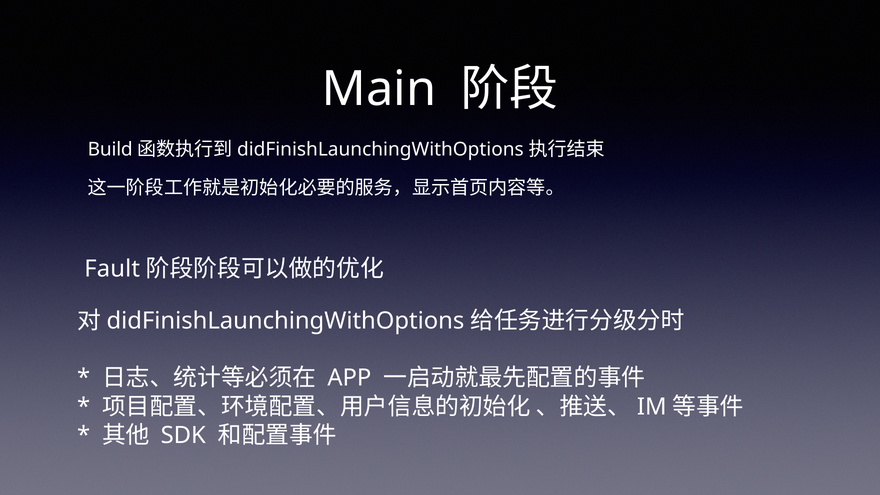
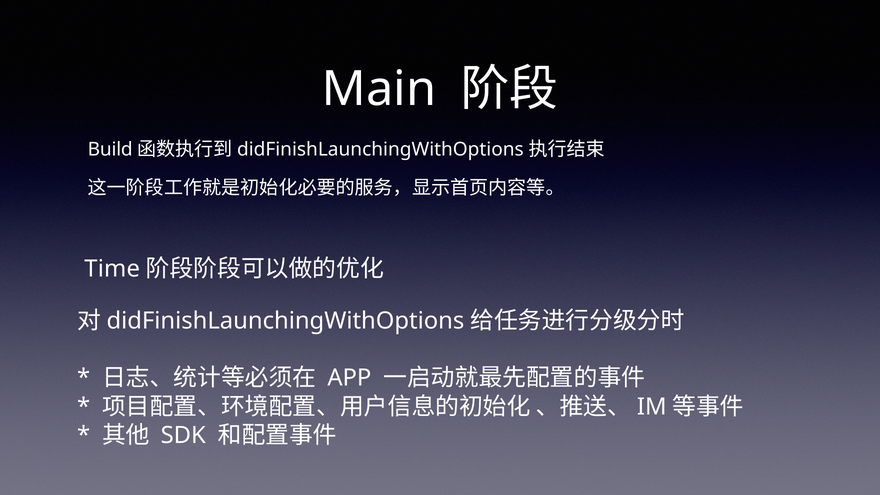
Fault: Fault -> Time
